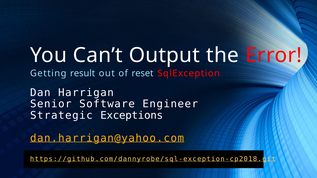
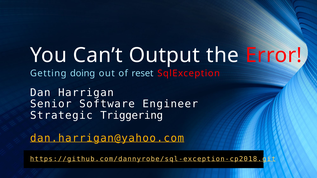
result: result -> doing
Exceptions: Exceptions -> Triggering
